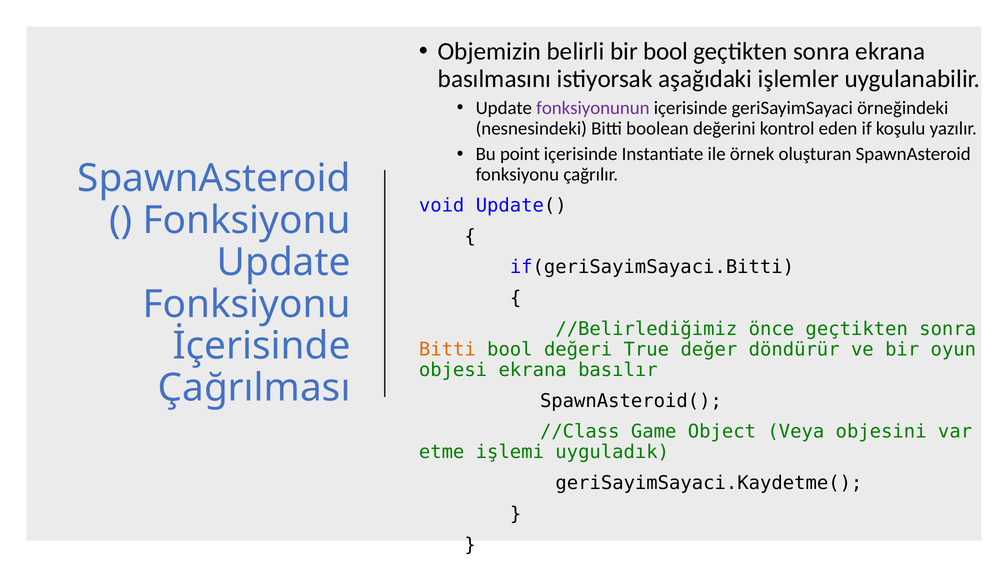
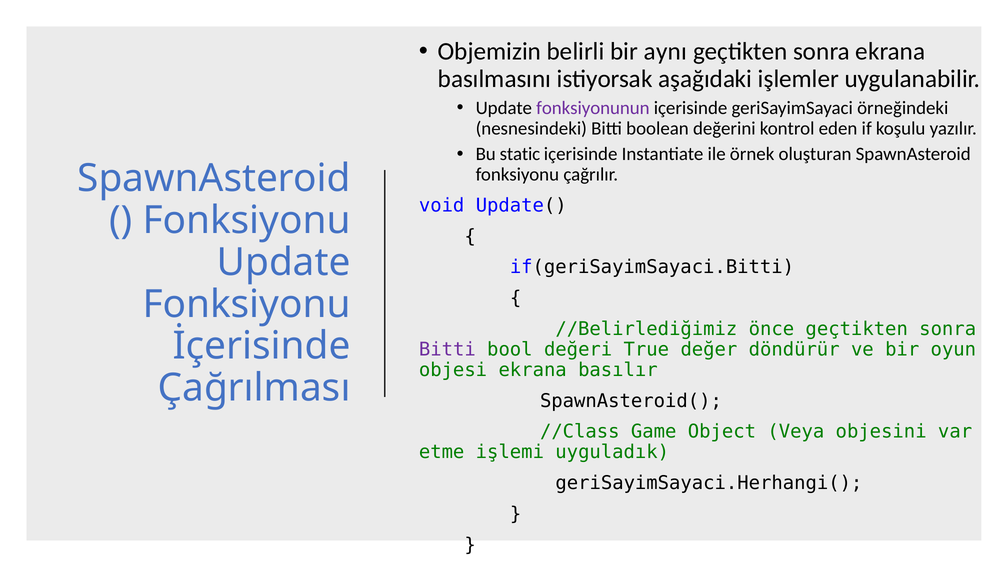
bir bool: bool -> aynı
point: point -> static
Bitti at (447, 349) colour: orange -> purple
geriSayimSayaci.Kaydetme(: geriSayimSayaci.Kaydetme( -> geriSayimSayaci.Herhangi(
